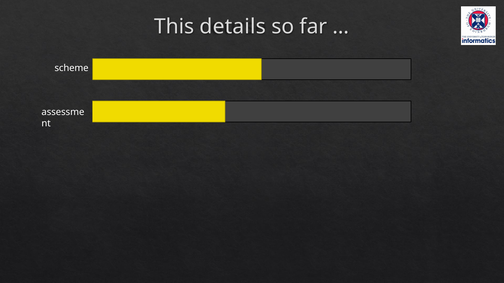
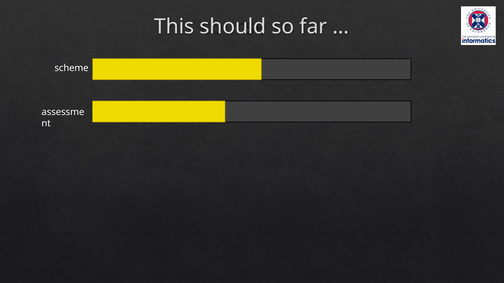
details: details -> should
